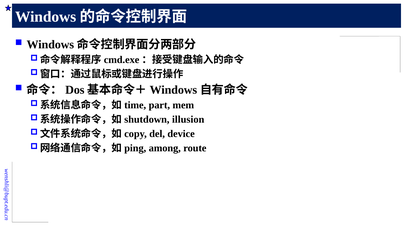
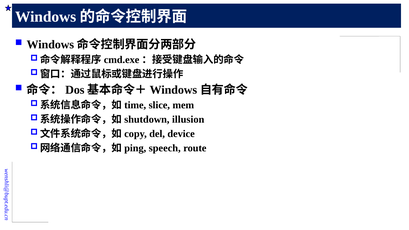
part: part -> slice
among: among -> speech
